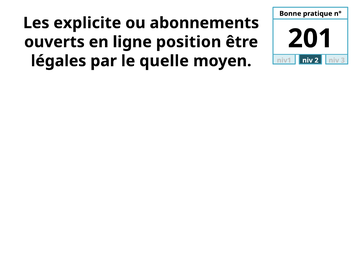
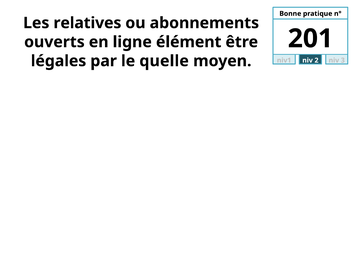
explicite: explicite -> relatives
position: position -> élément
